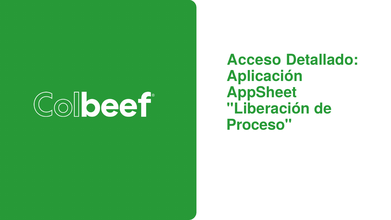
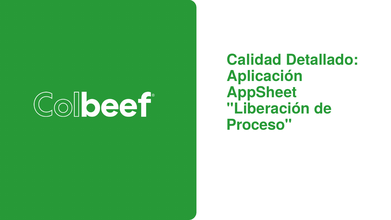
Acceso: Acceso -> Calidad
